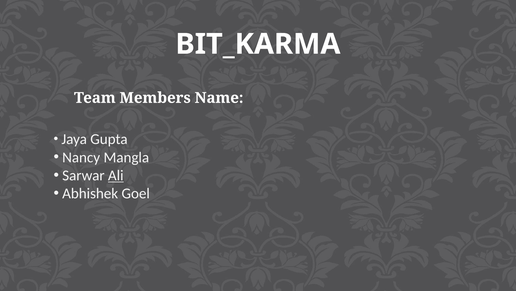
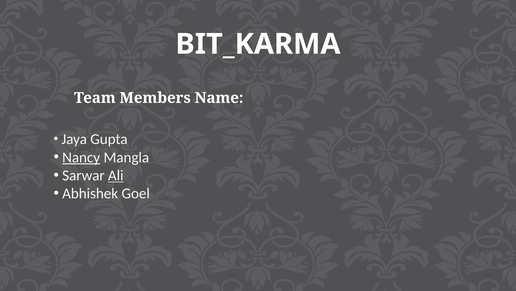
Nancy underline: none -> present
